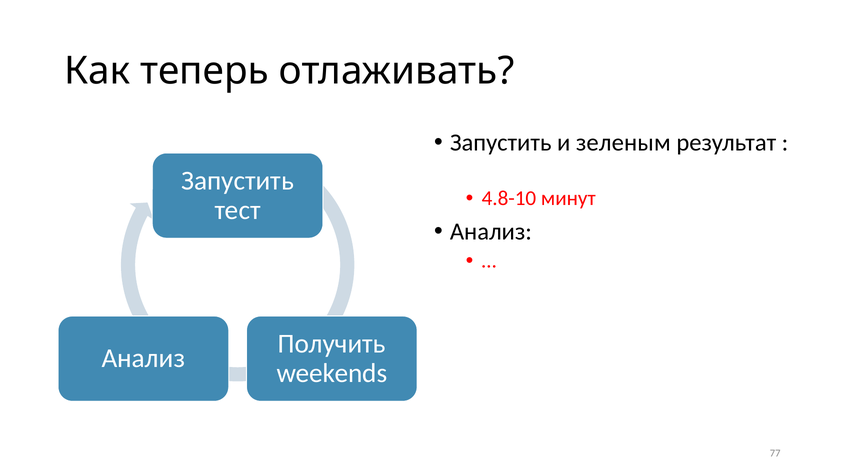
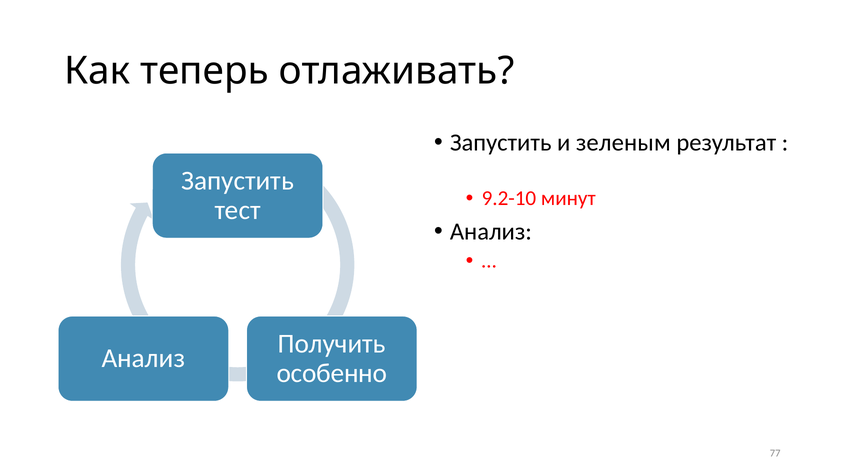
4.8-10: 4.8-10 -> 9.2-10
weekends: weekends -> особенно
